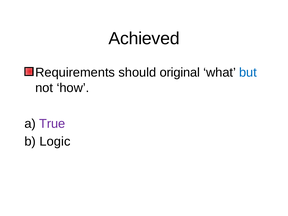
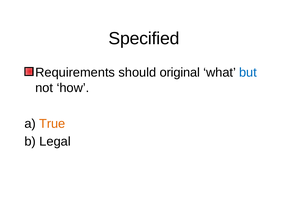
Achieved: Achieved -> Specified
True colour: purple -> orange
Logic: Logic -> Legal
